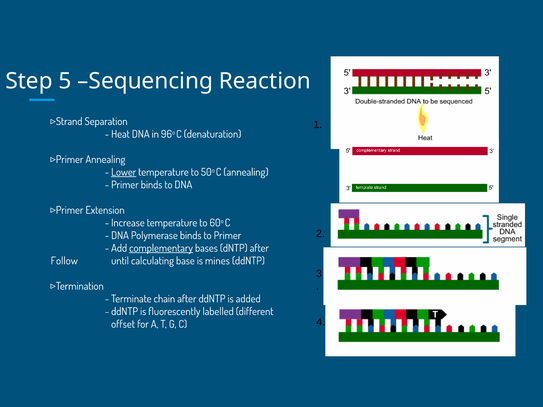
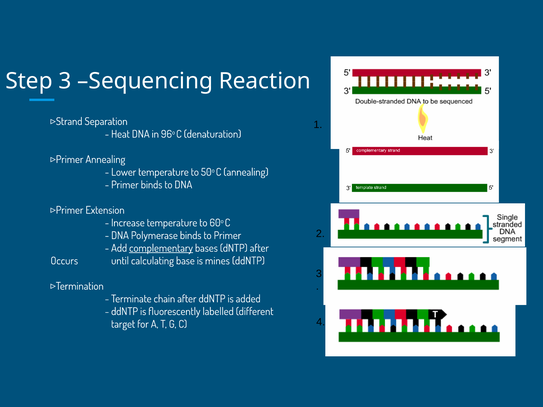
Step 5: 5 -> 3
Lower underline: present -> none
Follow: Follow -> Occurs
offset: offset -> target
